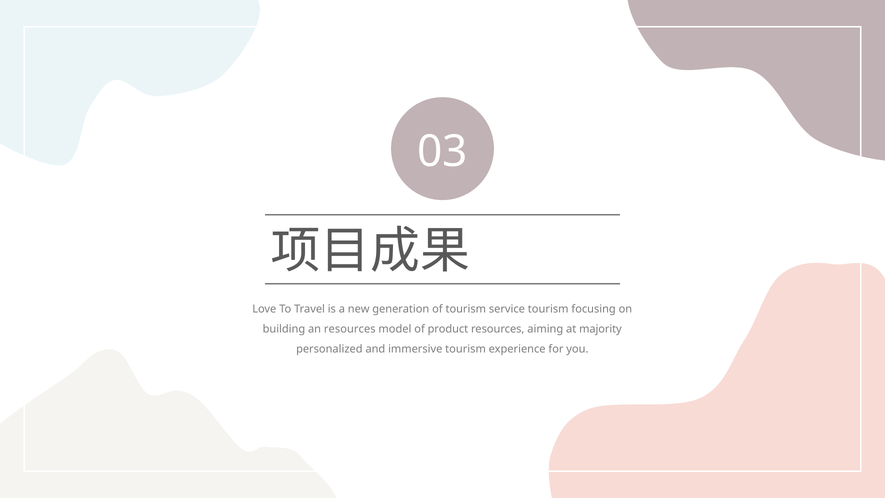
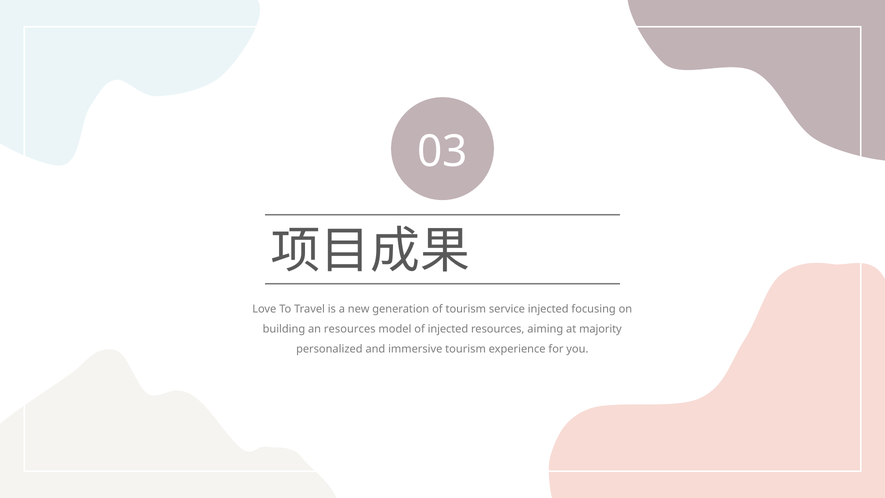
service tourism: tourism -> injected
of product: product -> injected
